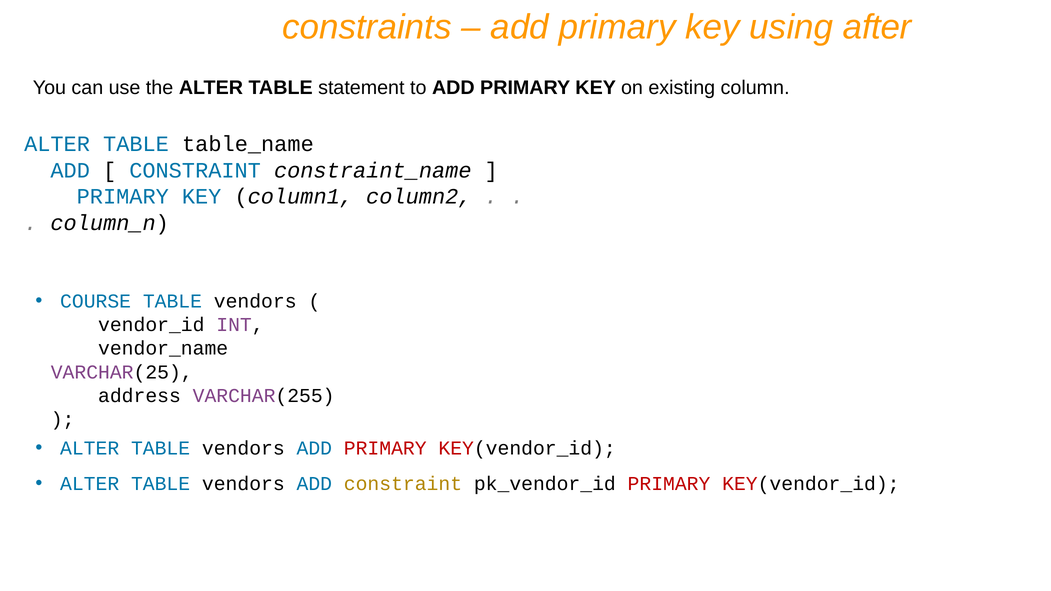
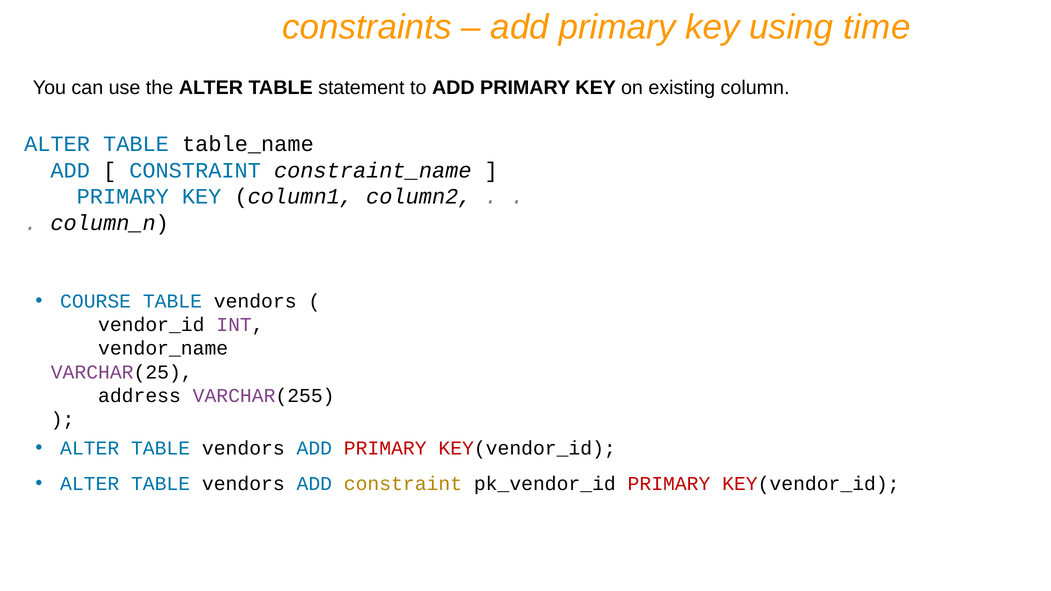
after: after -> time
